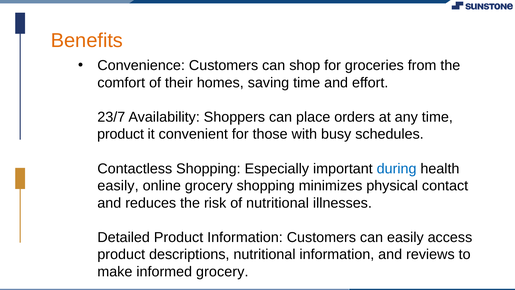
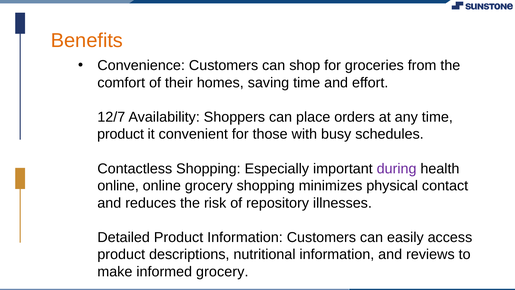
23/7: 23/7 -> 12/7
during colour: blue -> purple
easily at (118, 186): easily -> online
of nutritional: nutritional -> repository
